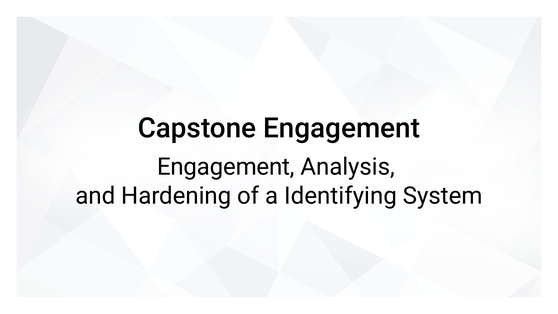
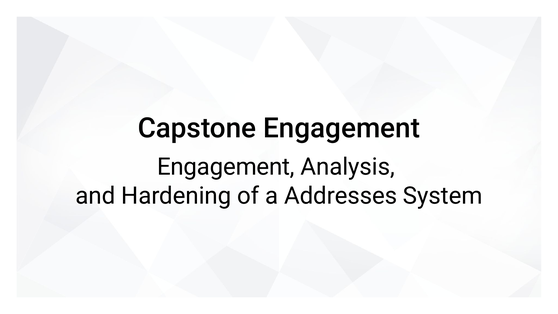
Identifying: Identifying -> Addresses
